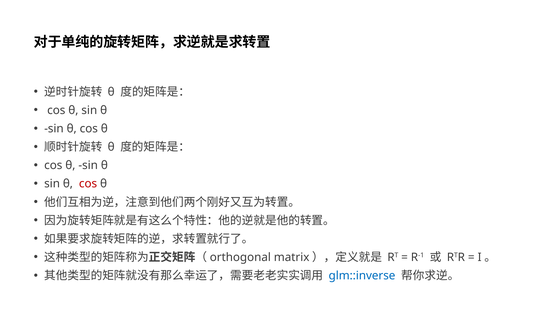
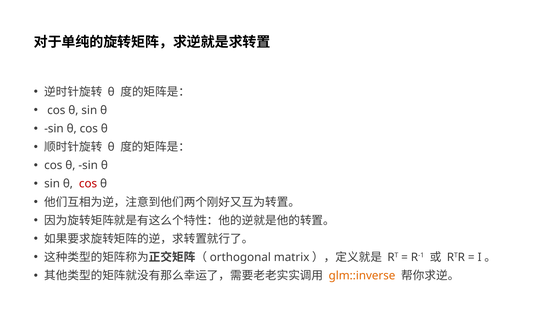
glm::inverse colour: blue -> orange
